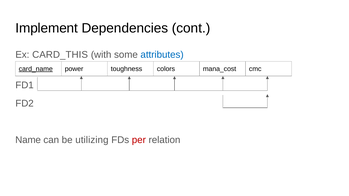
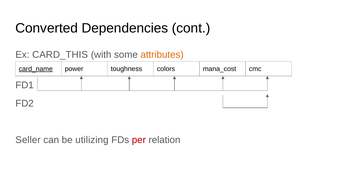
Implement: Implement -> Converted
attributes colour: blue -> orange
Name: Name -> Seller
